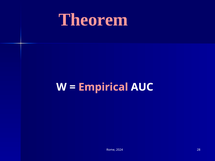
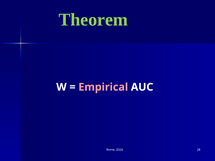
Theorem colour: pink -> light green
